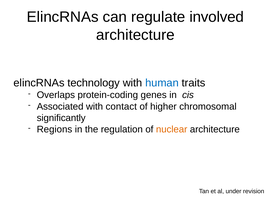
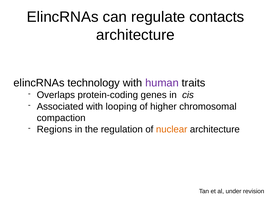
involved: involved -> contacts
human colour: blue -> purple
contact: contact -> looping
significantly: significantly -> compaction
